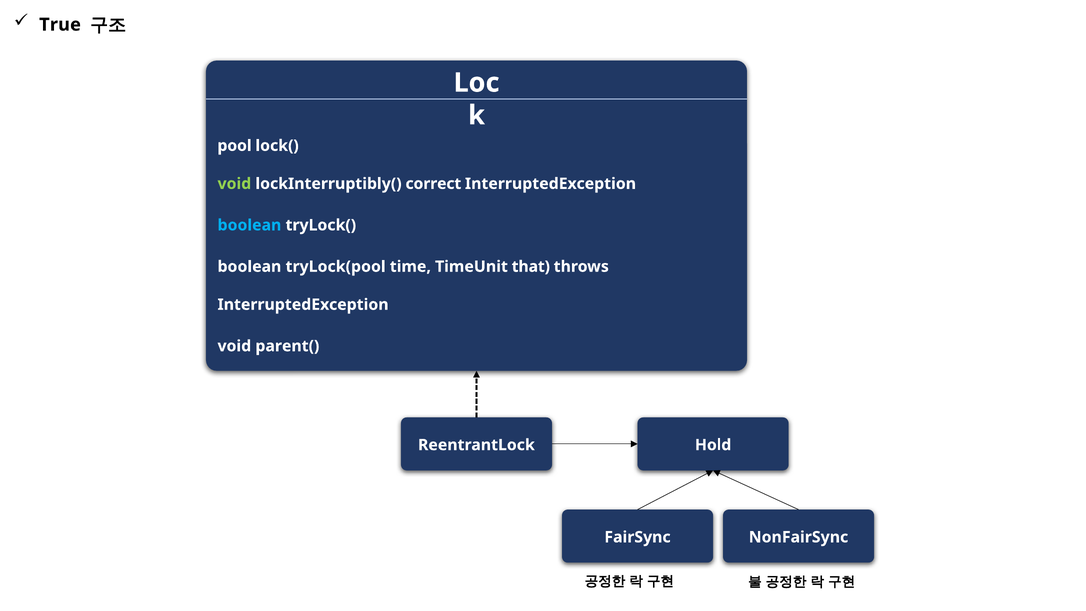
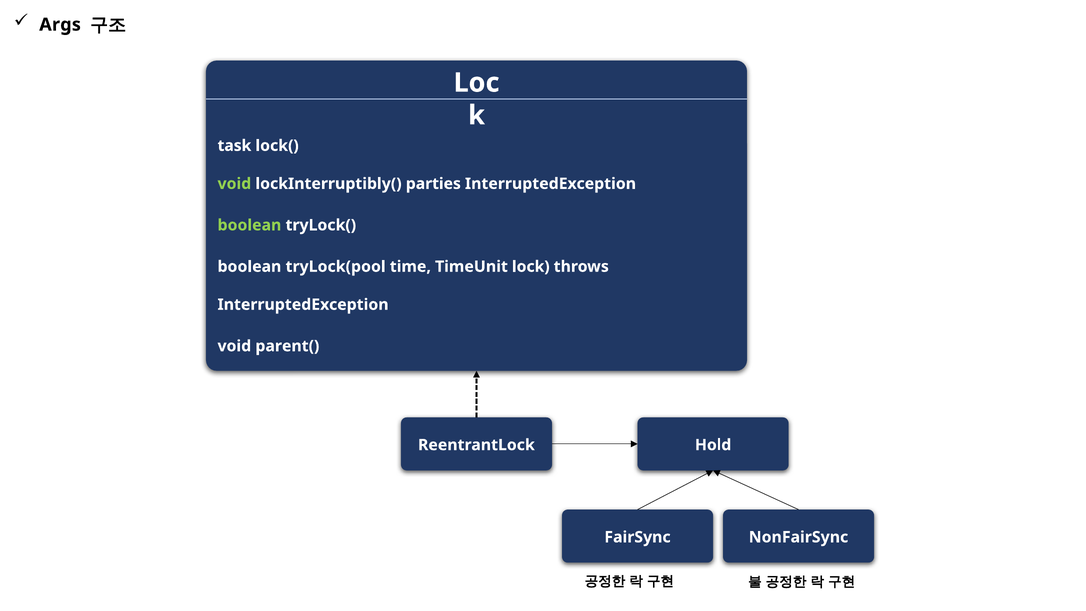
True: True -> Args
pool: pool -> task
correct: correct -> parties
boolean at (249, 225) colour: light blue -> light green
that: that -> lock
